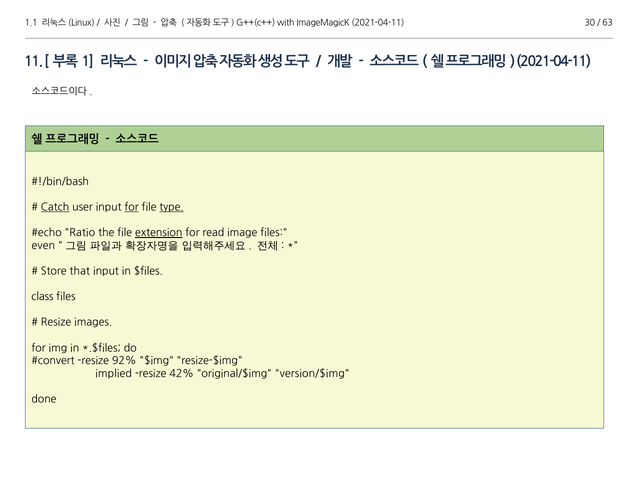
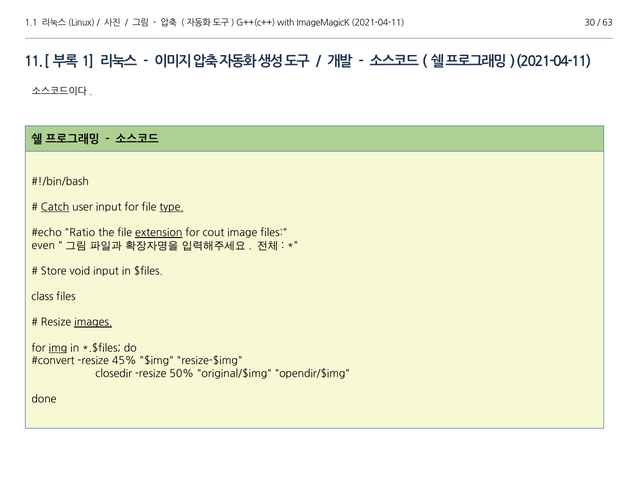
for at (132, 207) underline: present -> none
read: read -> cout
that: that -> void
images underline: none -> present
img underline: none -> present
92%: 92% -> 45%
implied: implied -> closedir
42%: 42% -> 50%
version/$img: version/$img -> opendir/$img
